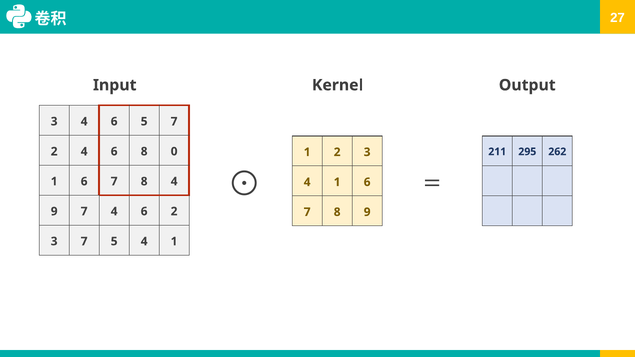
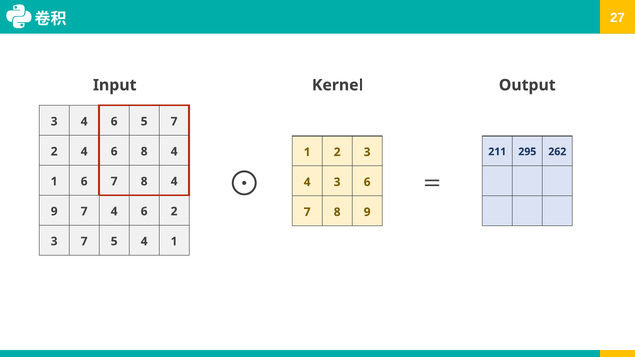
6 8 0: 0 -> 4
1 at (337, 182): 1 -> 3
